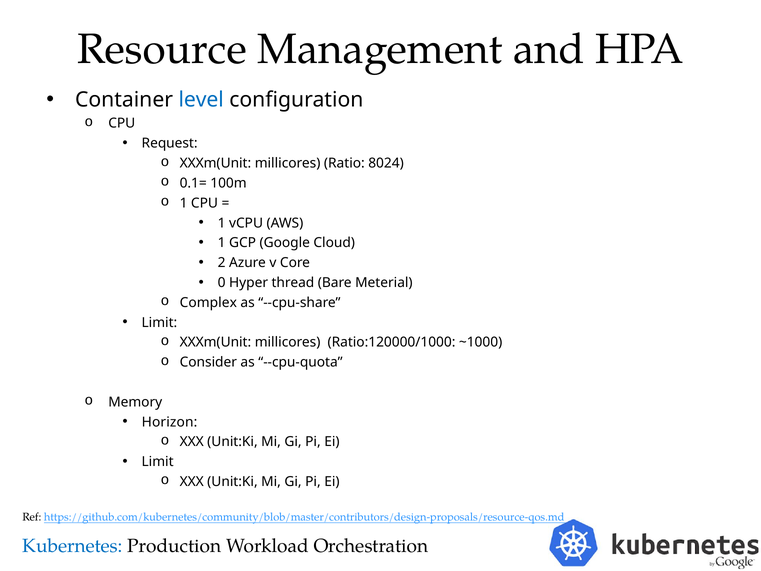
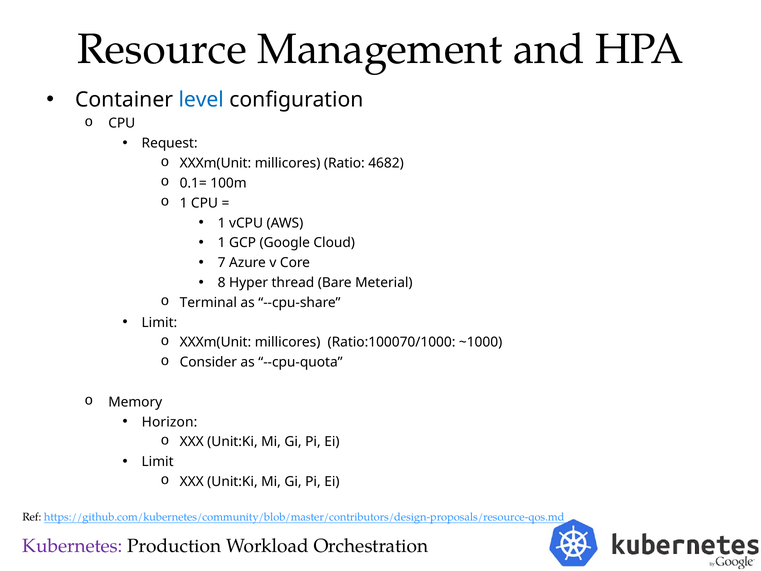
8024: 8024 -> 4682
2: 2 -> 7
0: 0 -> 8
Complex: Complex -> Terminal
Ratio:120000/1000: Ratio:120000/1000 -> Ratio:100070/1000
Kubernetes colour: blue -> purple
